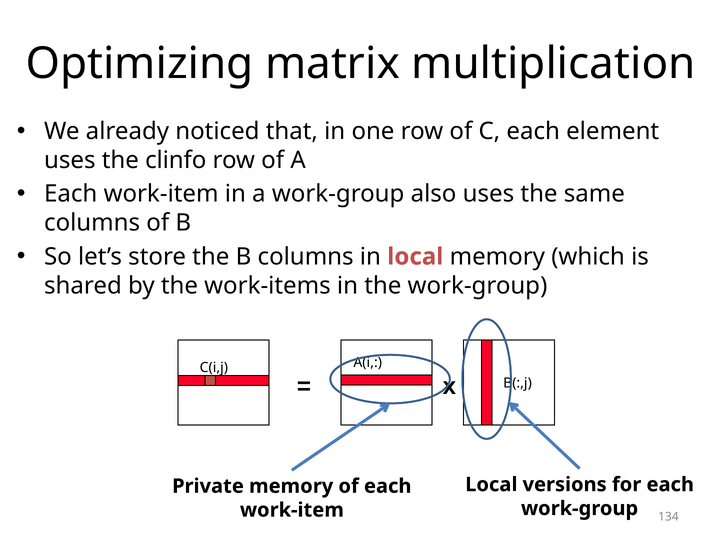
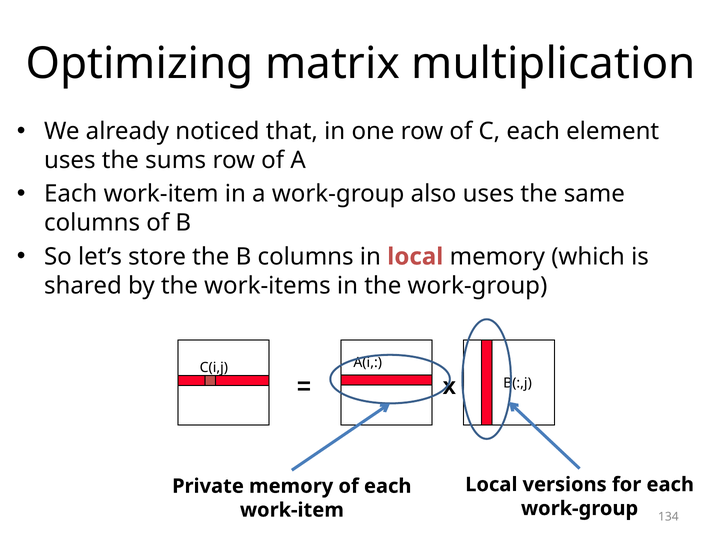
clinfo: clinfo -> sums
